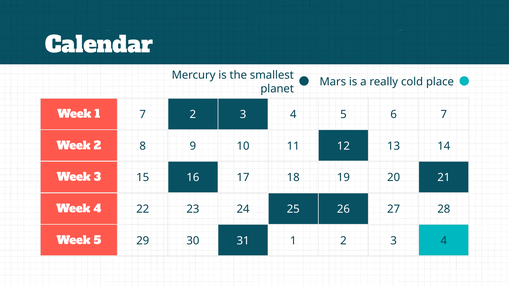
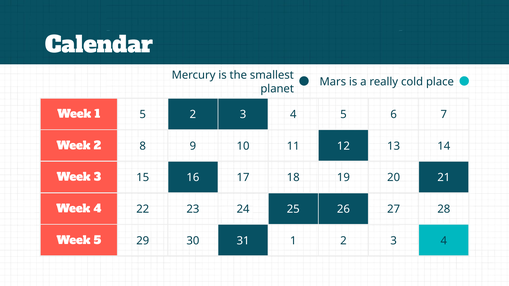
1 7: 7 -> 5
